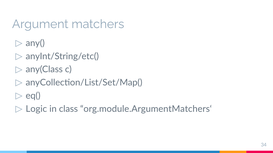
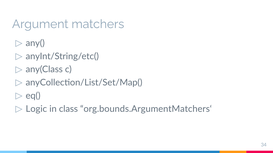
org.module.ArgumentMatchers‘: org.module.ArgumentMatchers‘ -> org.bounds.ArgumentMatchers‘
